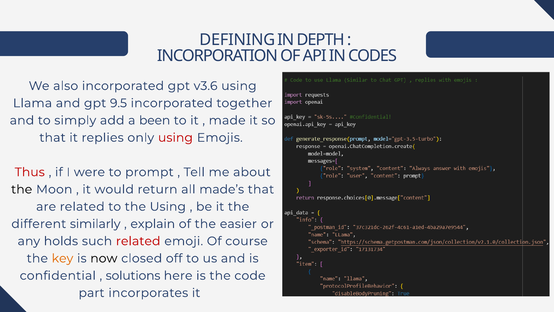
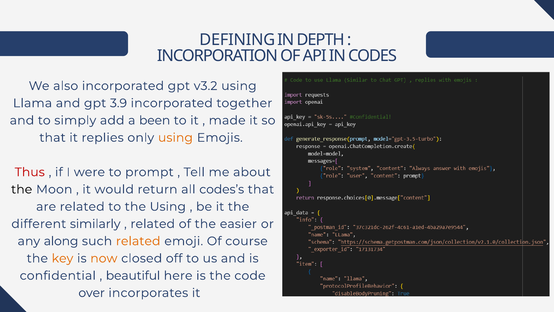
v3.6: v3.6 -> v3.2
9.5: 9.5 -> 3.9
using at (175, 137) colour: red -> orange
made’s: made’s -> codes’s
explain at (153, 224): explain -> related
holds: holds -> along
related at (138, 241) colour: red -> orange
now colour: black -> orange
solutions: solutions -> beautiful
part: part -> over
